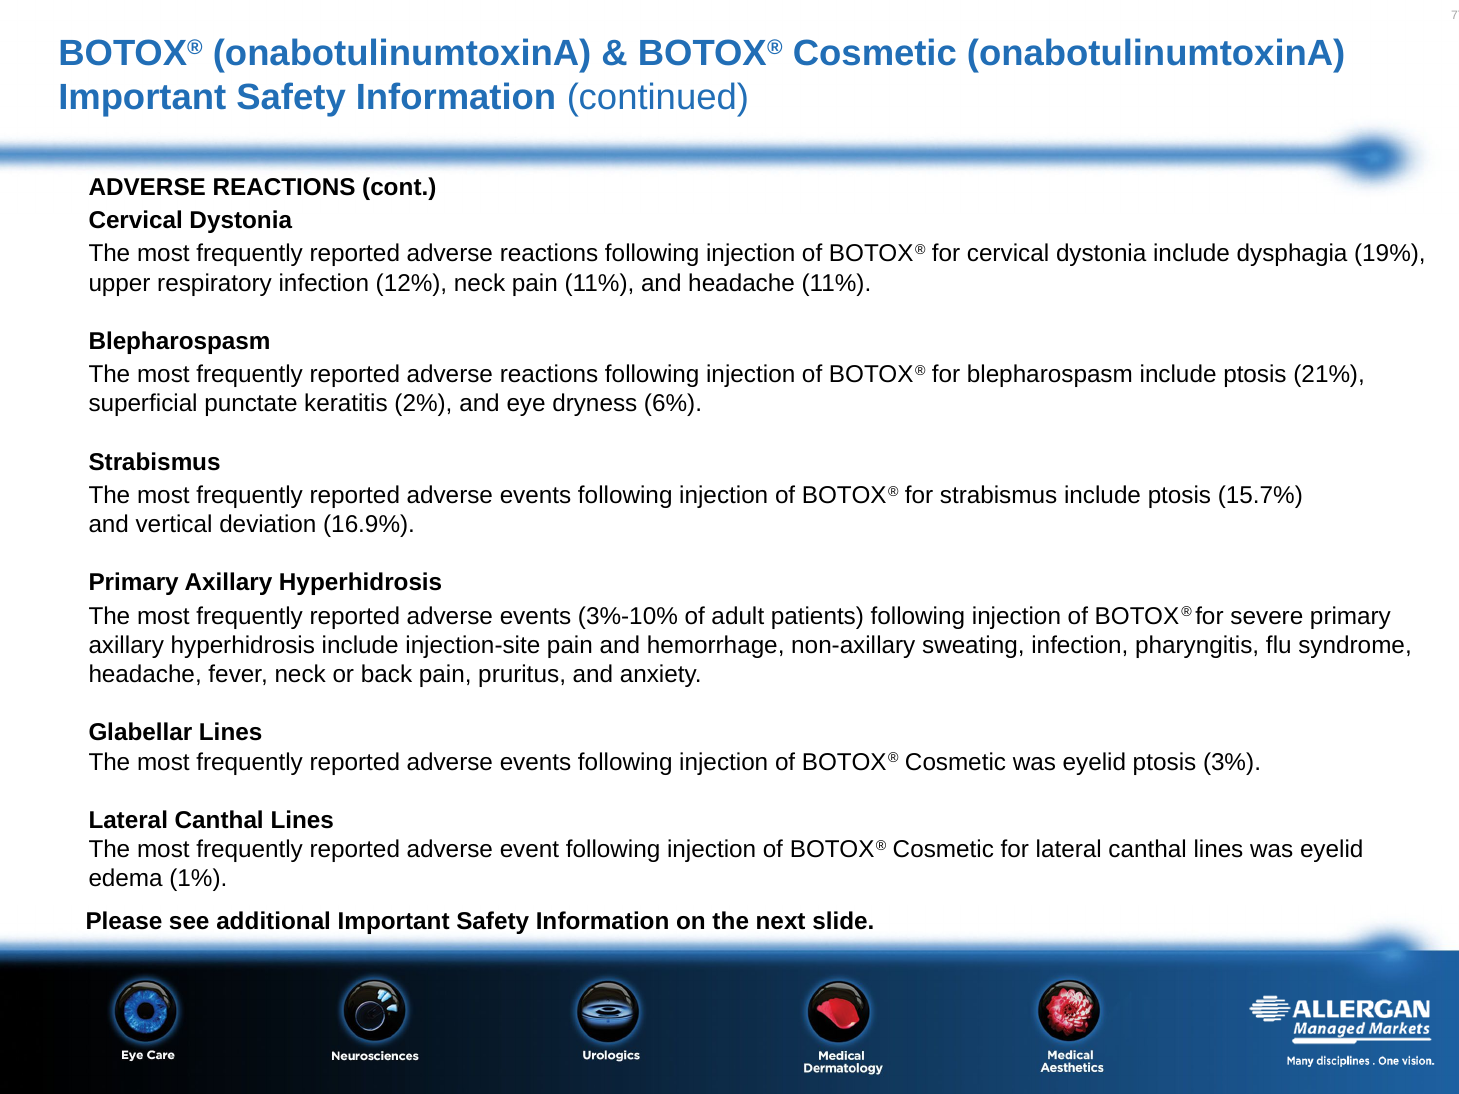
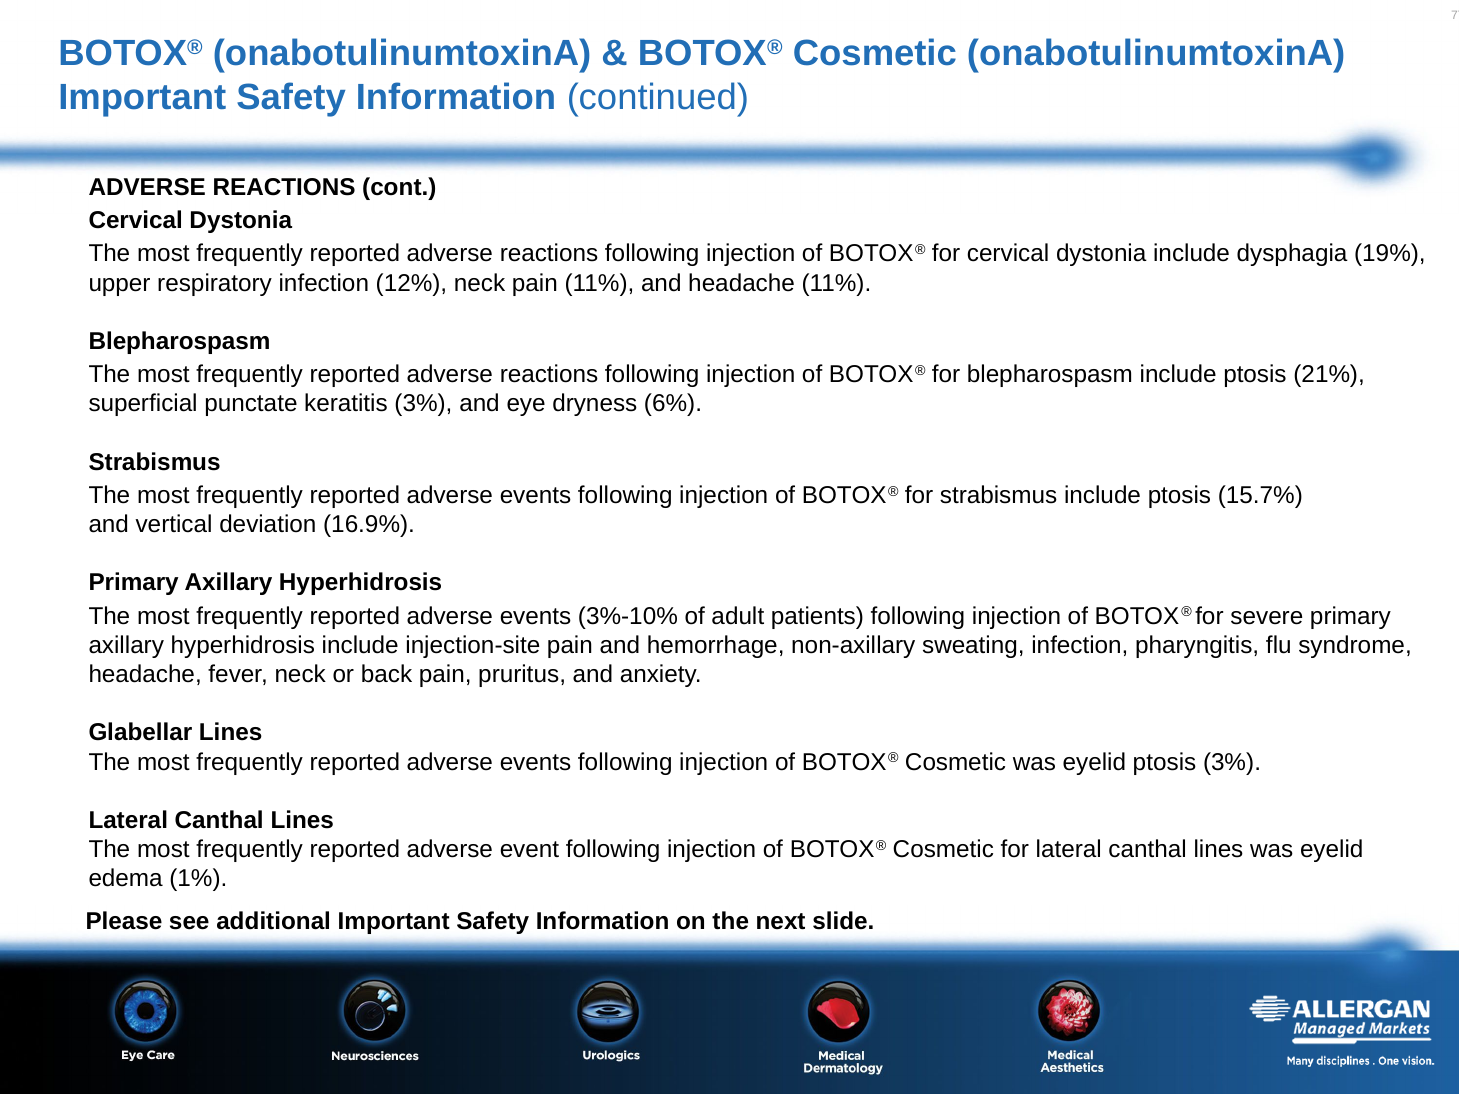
keratitis 2%: 2% -> 3%
